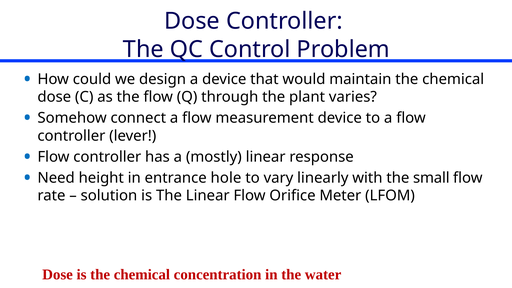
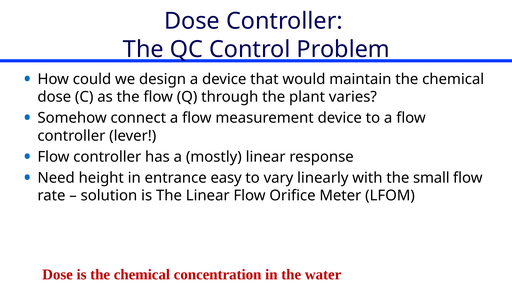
hole: hole -> easy
